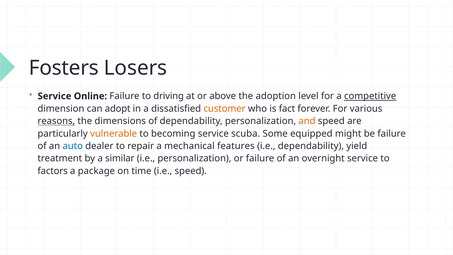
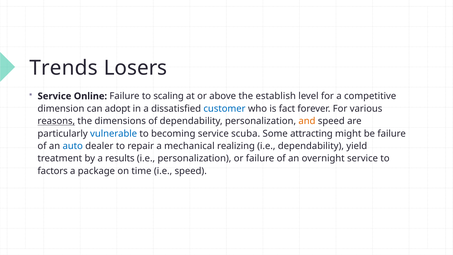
Fosters: Fosters -> Trends
driving: driving -> scaling
adoption: adoption -> establish
competitive underline: present -> none
customer colour: orange -> blue
vulnerable colour: orange -> blue
equipped: equipped -> attracting
features: features -> realizing
similar: similar -> results
